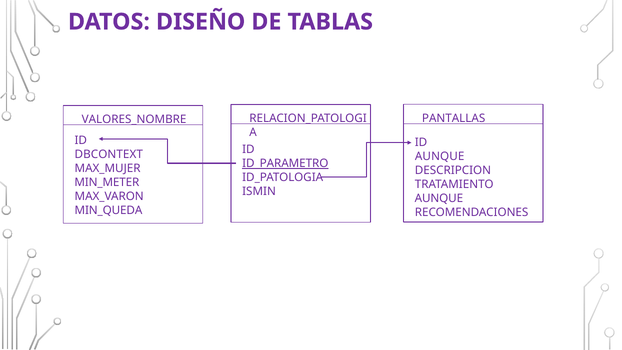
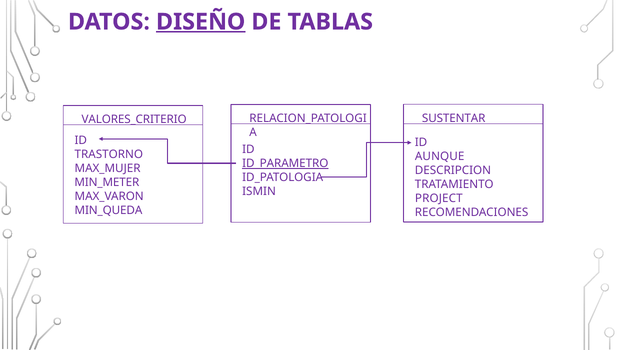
DISEÑO underline: none -> present
PANTALLAS: PANTALLAS -> SUSTENTAR
VALORES_NOMBRE: VALORES_NOMBRE -> VALORES_CRITERIO
DBCONTEXT: DBCONTEXT -> TRASTORNO
AUNQUE at (439, 198): AUNQUE -> PROJECT
